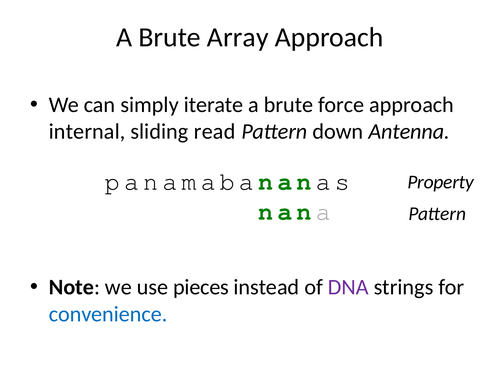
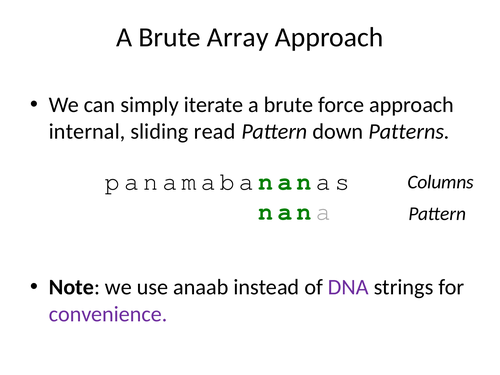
Antenna: Antenna -> Patterns
Property: Property -> Columns
pieces: pieces -> anaab
convenience colour: blue -> purple
